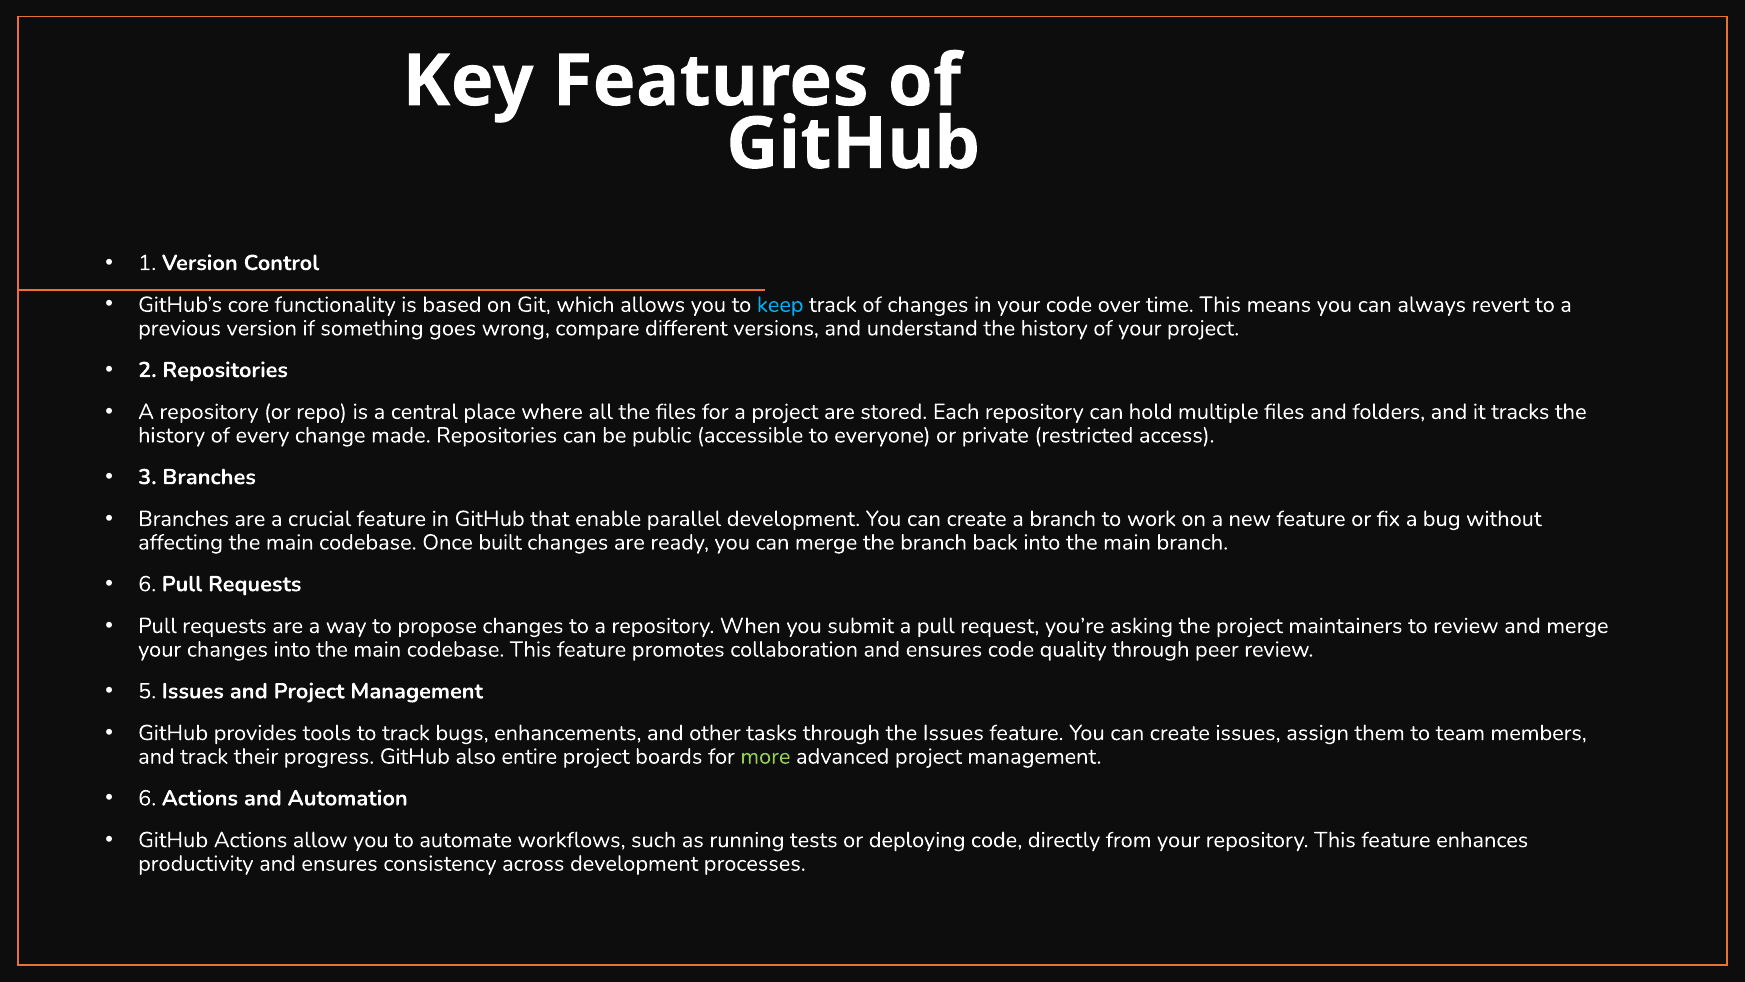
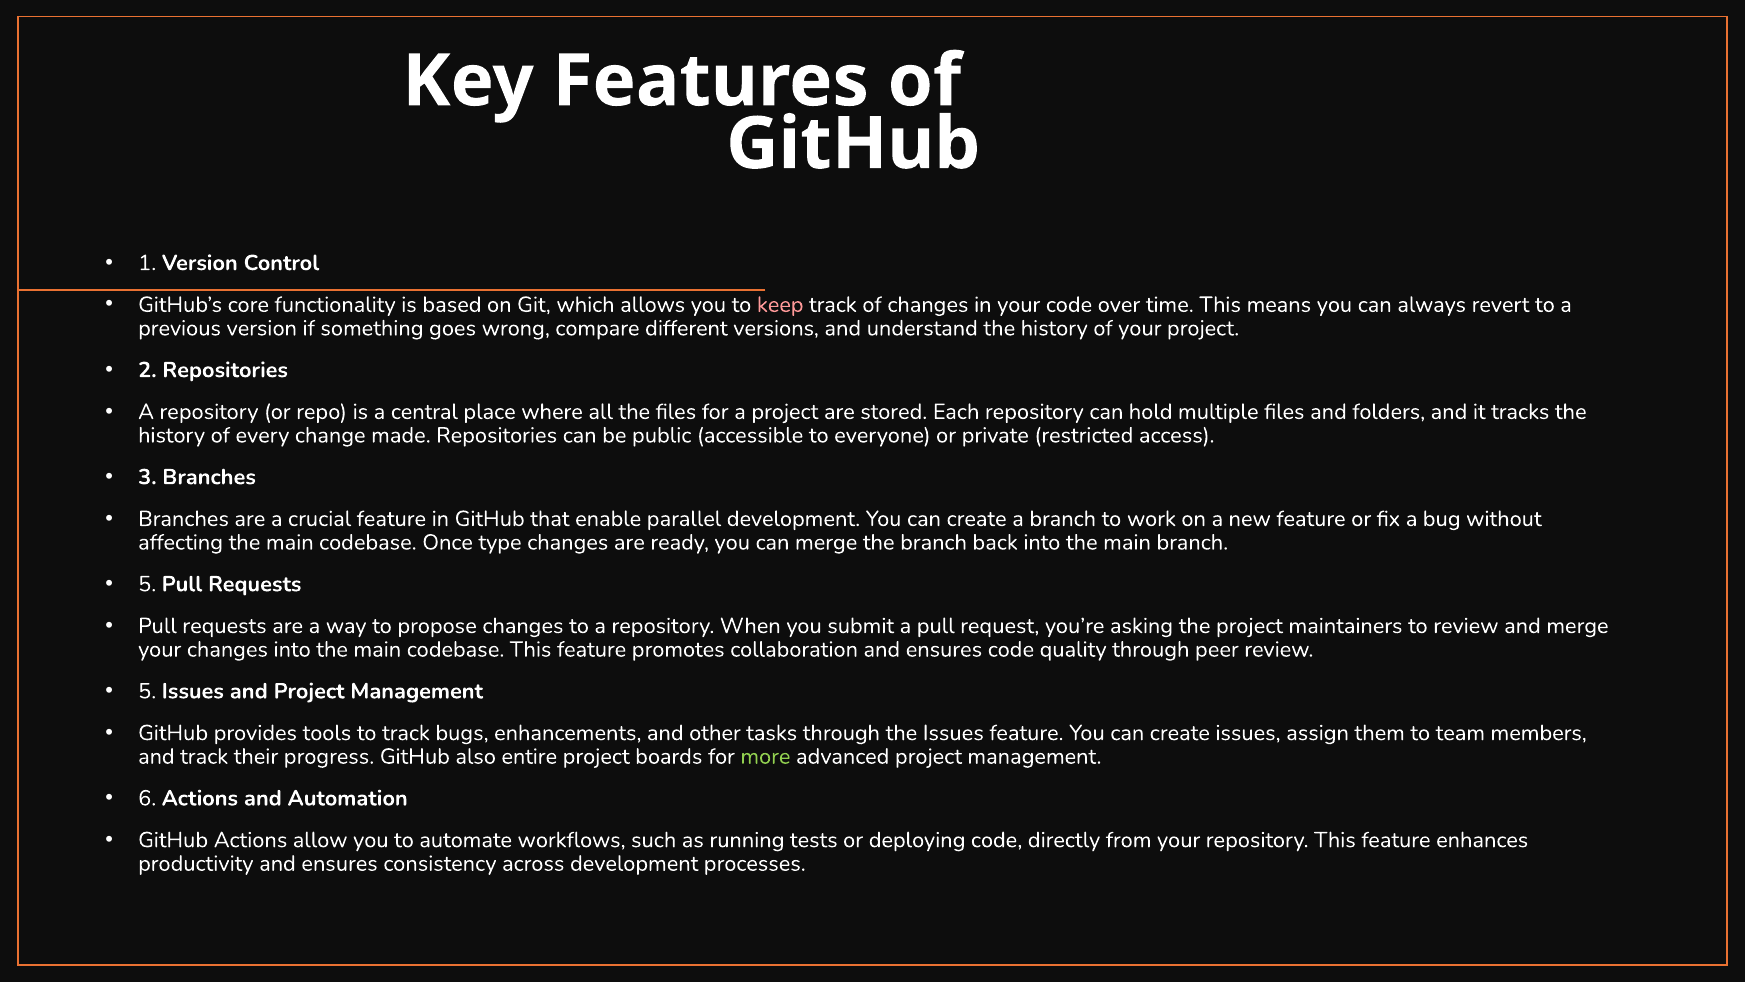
keep colour: light blue -> pink
built: built -> type
6 at (147, 584): 6 -> 5
